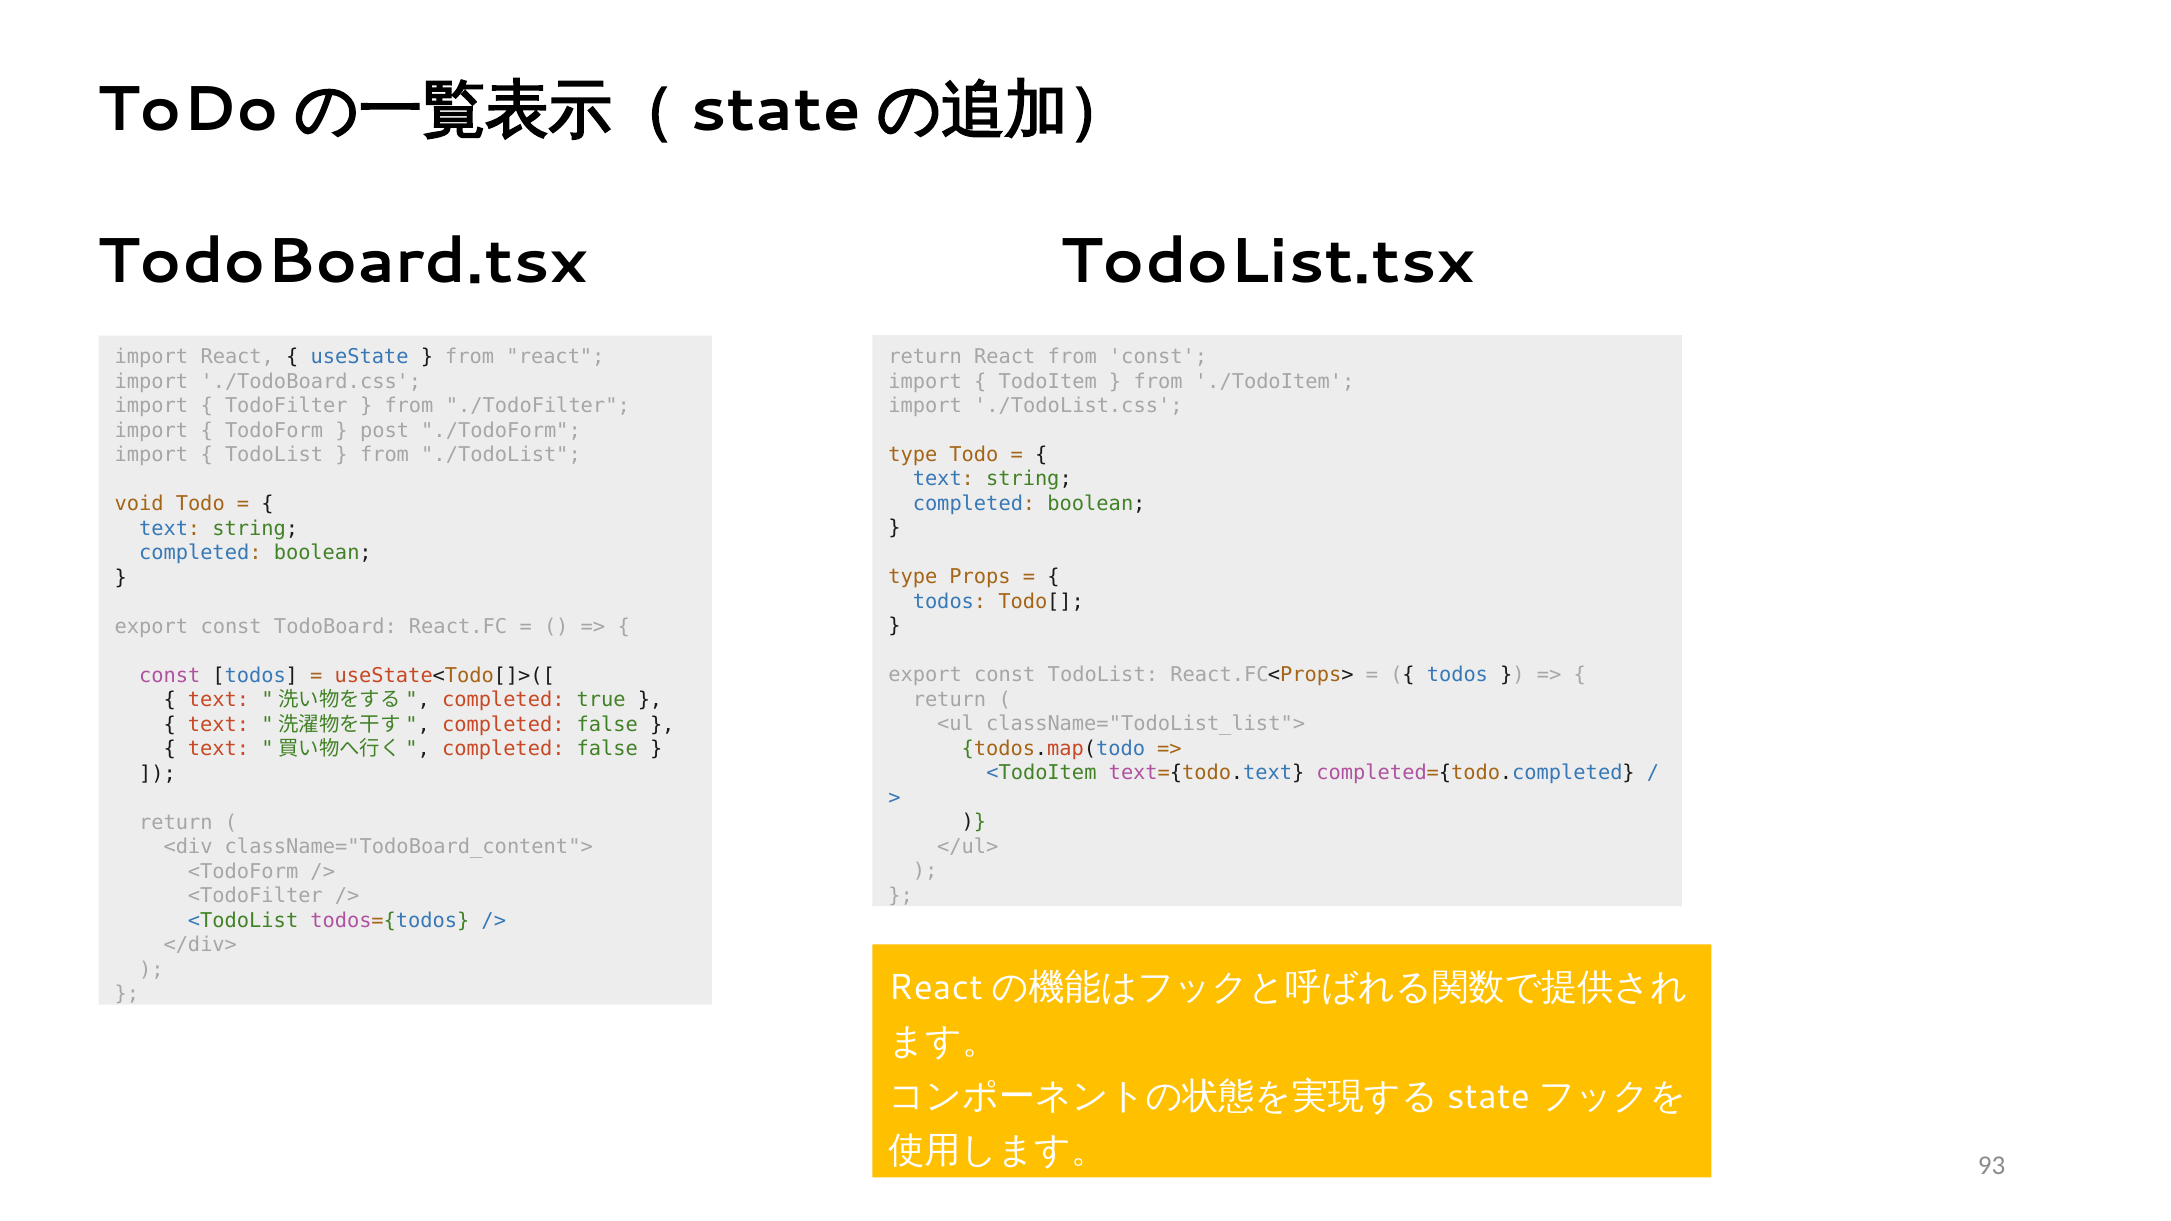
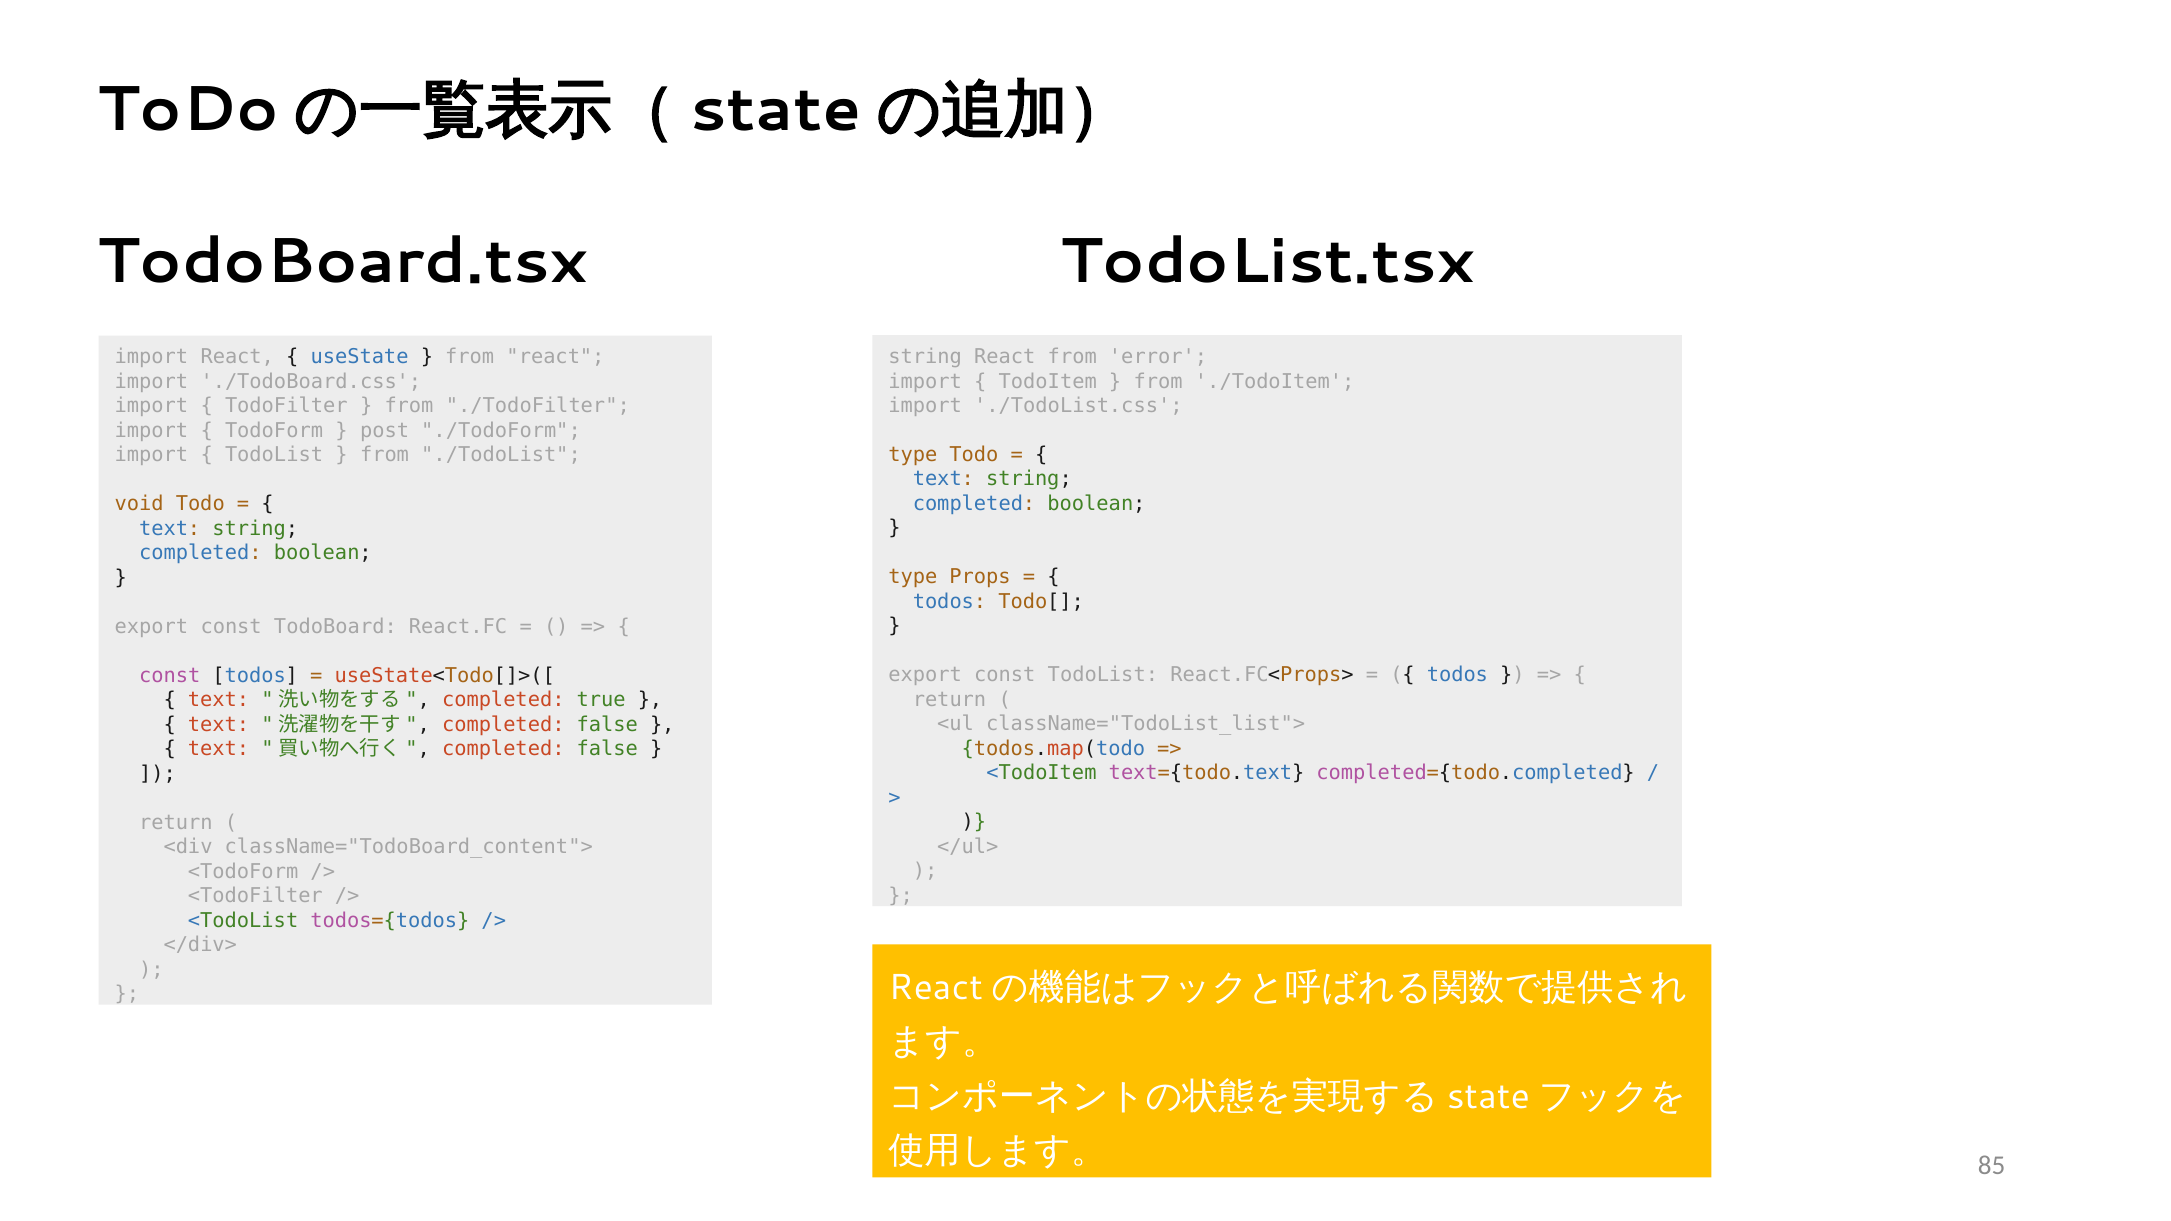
return at (925, 357): return -> string
from const: const -> error
93: 93 -> 85
